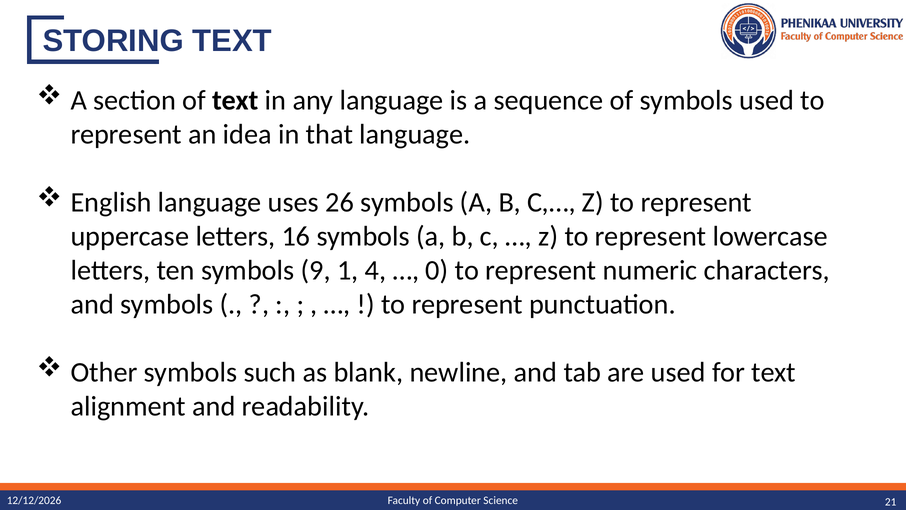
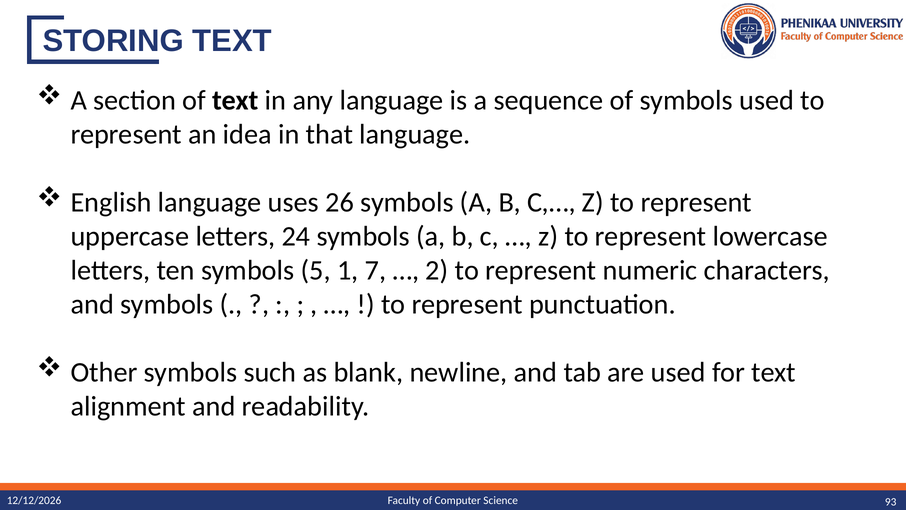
16: 16 -> 24
9: 9 -> 5
4: 4 -> 7
0: 0 -> 2
21: 21 -> 93
